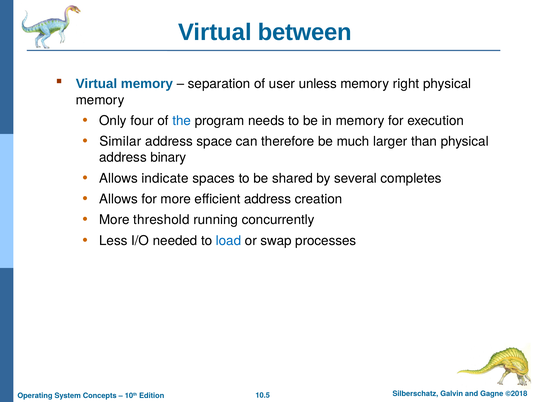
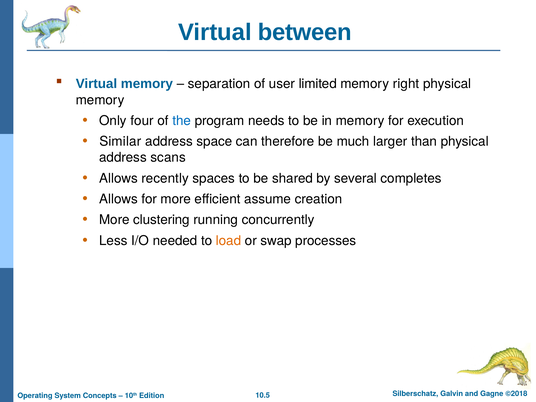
unless: unless -> limited
binary: binary -> scans
indicate: indicate -> recently
efficient address: address -> assume
threshold: threshold -> clustering
load colour: blue -> orange
